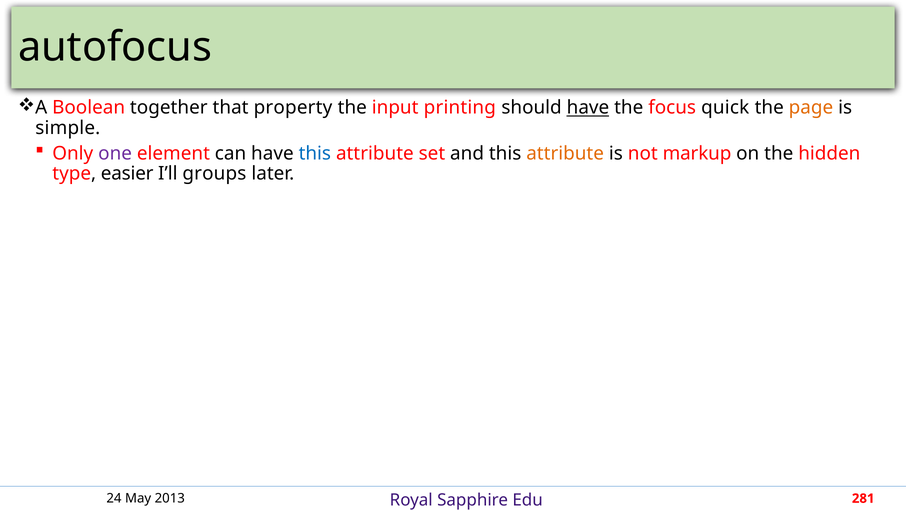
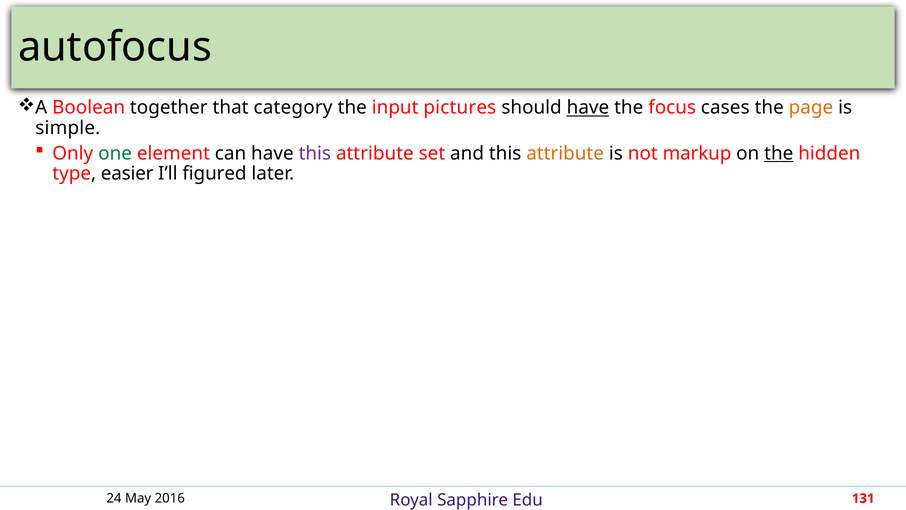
property: property -> category
printing: printing -> pictures
quick: quick -> cases
one colour: purple -> green
this at (315, 153) colour: blue -> purple
the at (779, 153) underline: none -> present
groups: groups -> figured
2013: 2013 -> 2016
281: 281 -> 131
